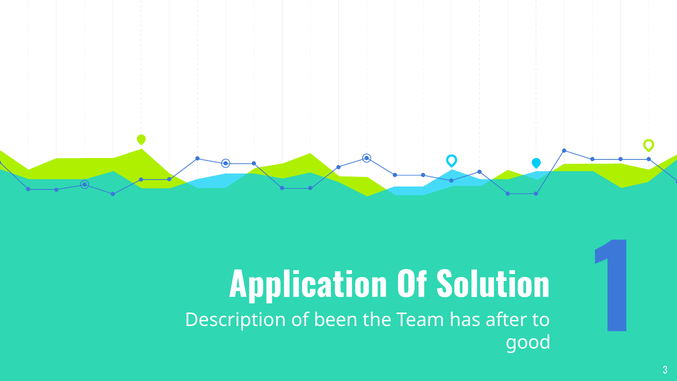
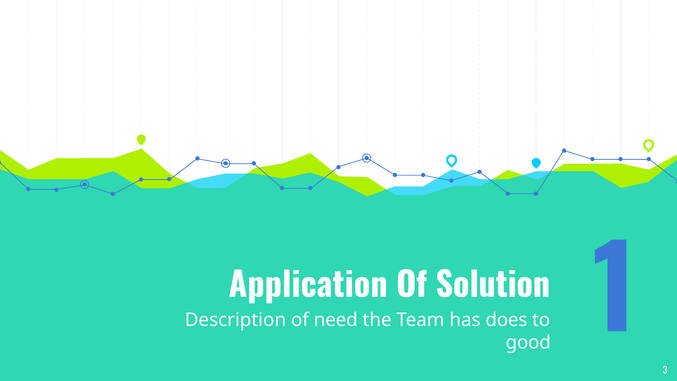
been: been -> need
after: after -> does
